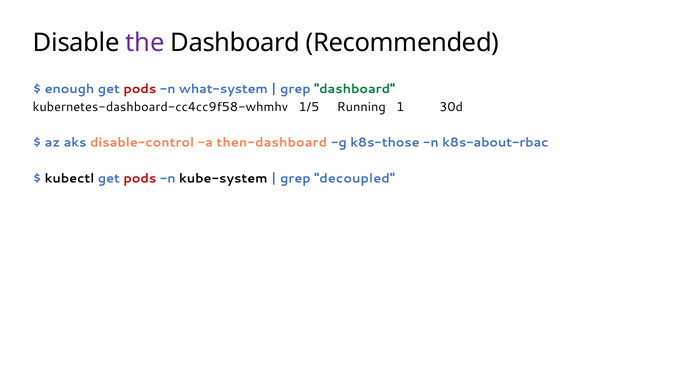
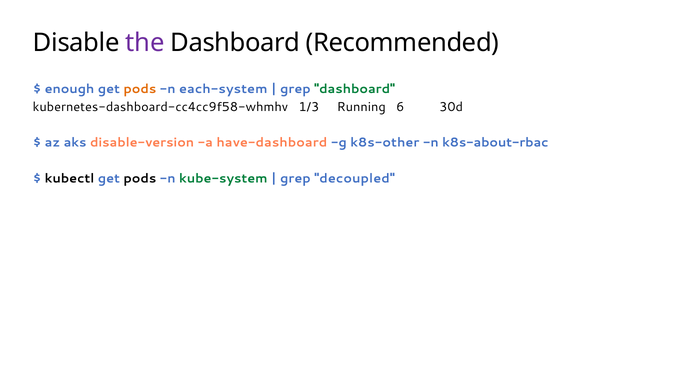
pods at (140, 89) colour: red -> orange
what-system: what-system -> each-system
1/5: 1/5 -> 1/3
1: 1 -> 6
disable-control: disable-control -> disable-version
then-dashboard: then-dashboard -> have-dashboard
k8s-those: k8s-those -> k8s-other
pods at (140, 179) colour: red -> black
kube-system colour: black -> green
